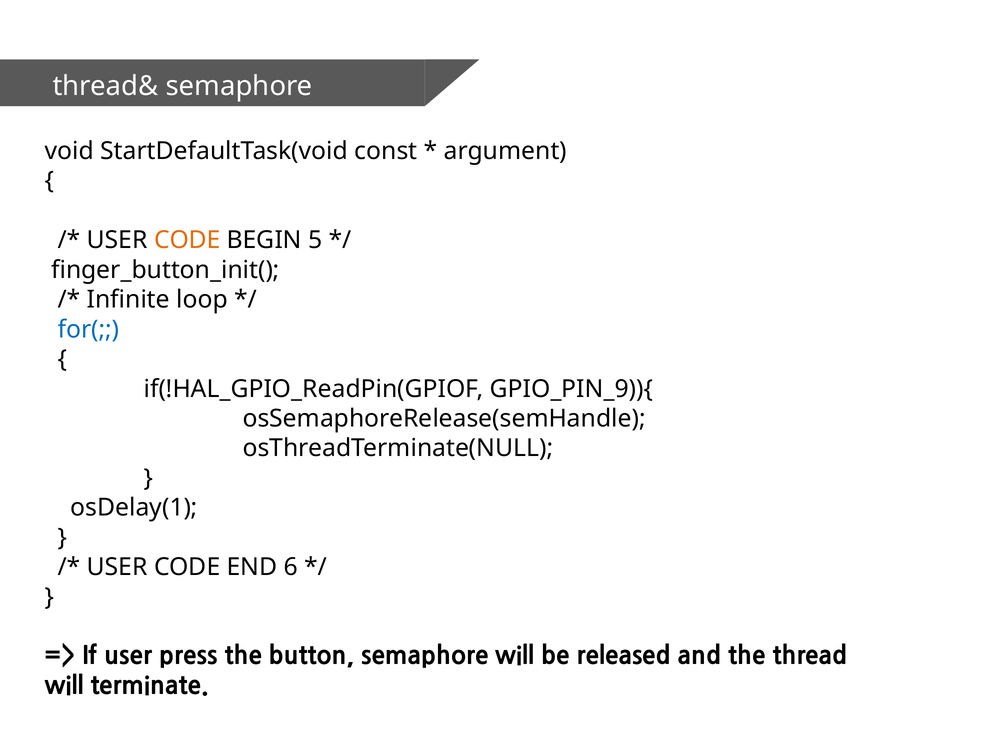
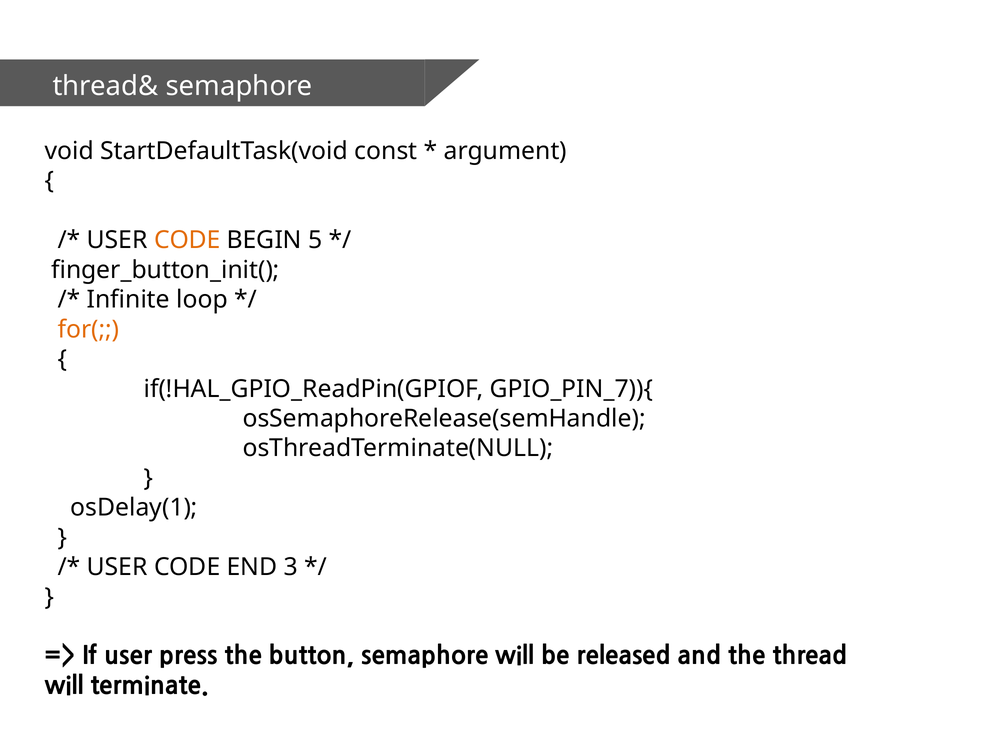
for( colour: blue -> orange
GPIO_PIN_9)){: GPIO_PIN_9)){ -> GPIO_PIN_7)){
6: 6 -> 3
